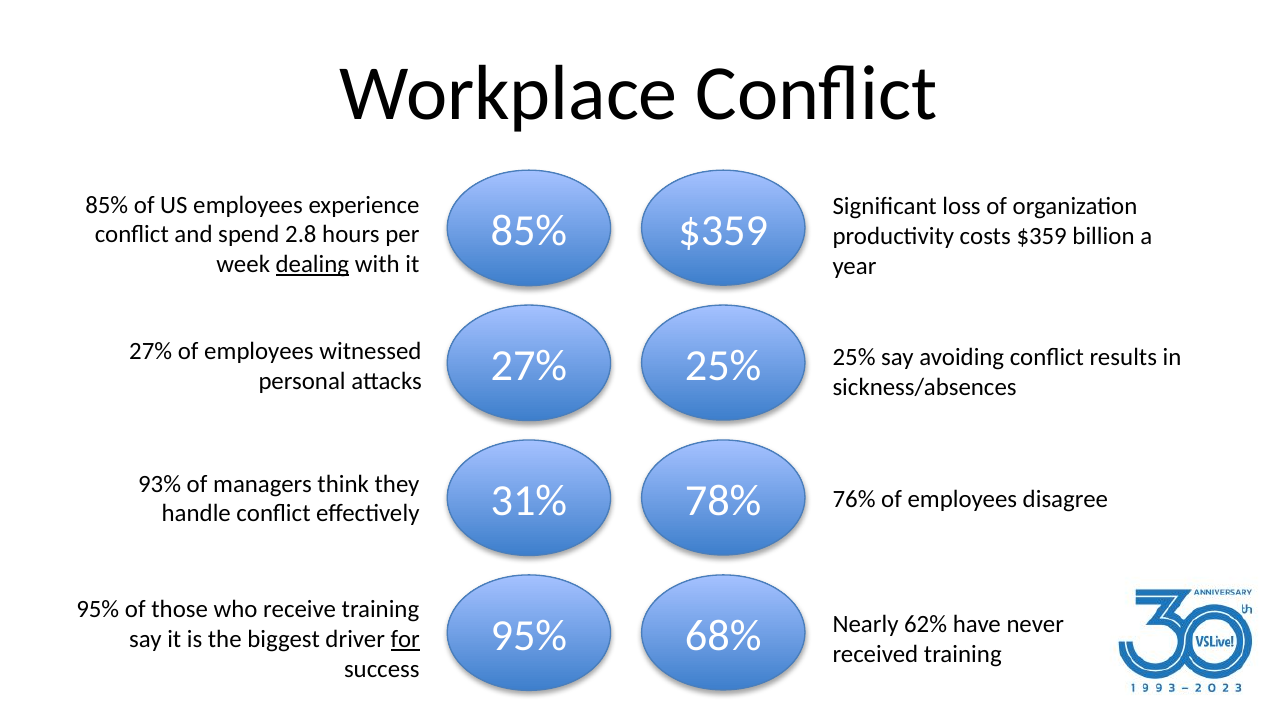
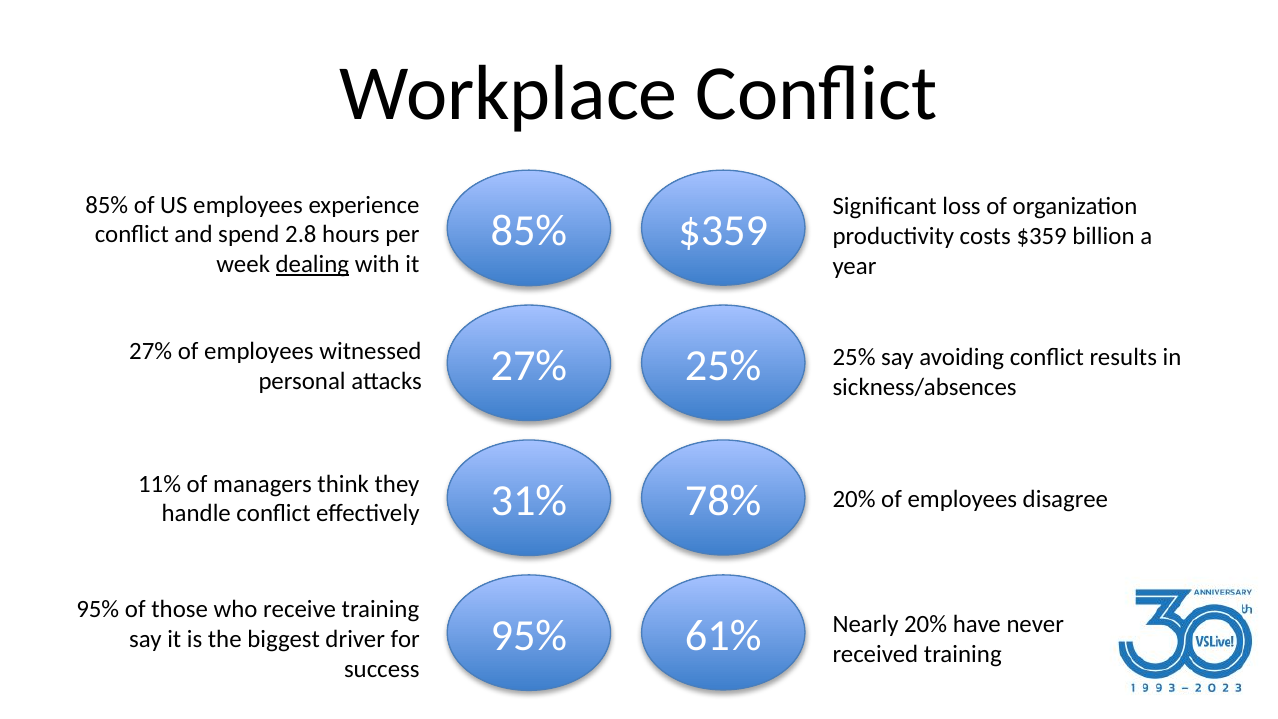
93%: 93% -> 11%
78% 76%: 76% -> 20%
68%: 68% -> 61%
Nearly 62%: 62% -> 20%
for underline: present -> none
